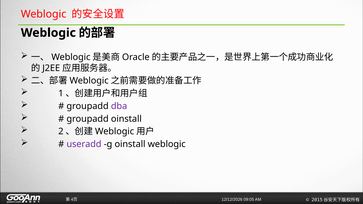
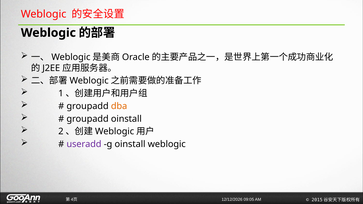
dba colour: purple -> orange
